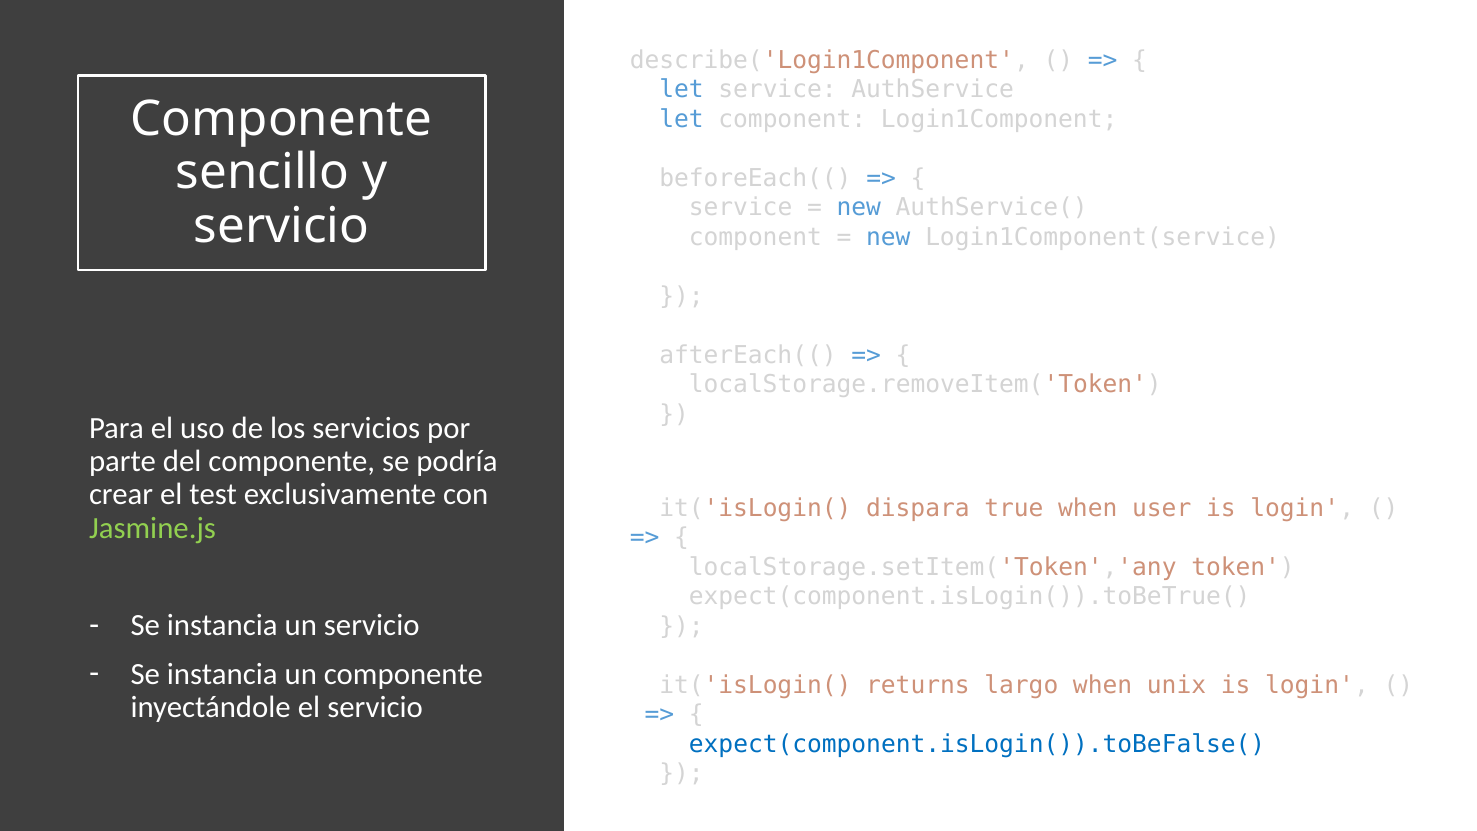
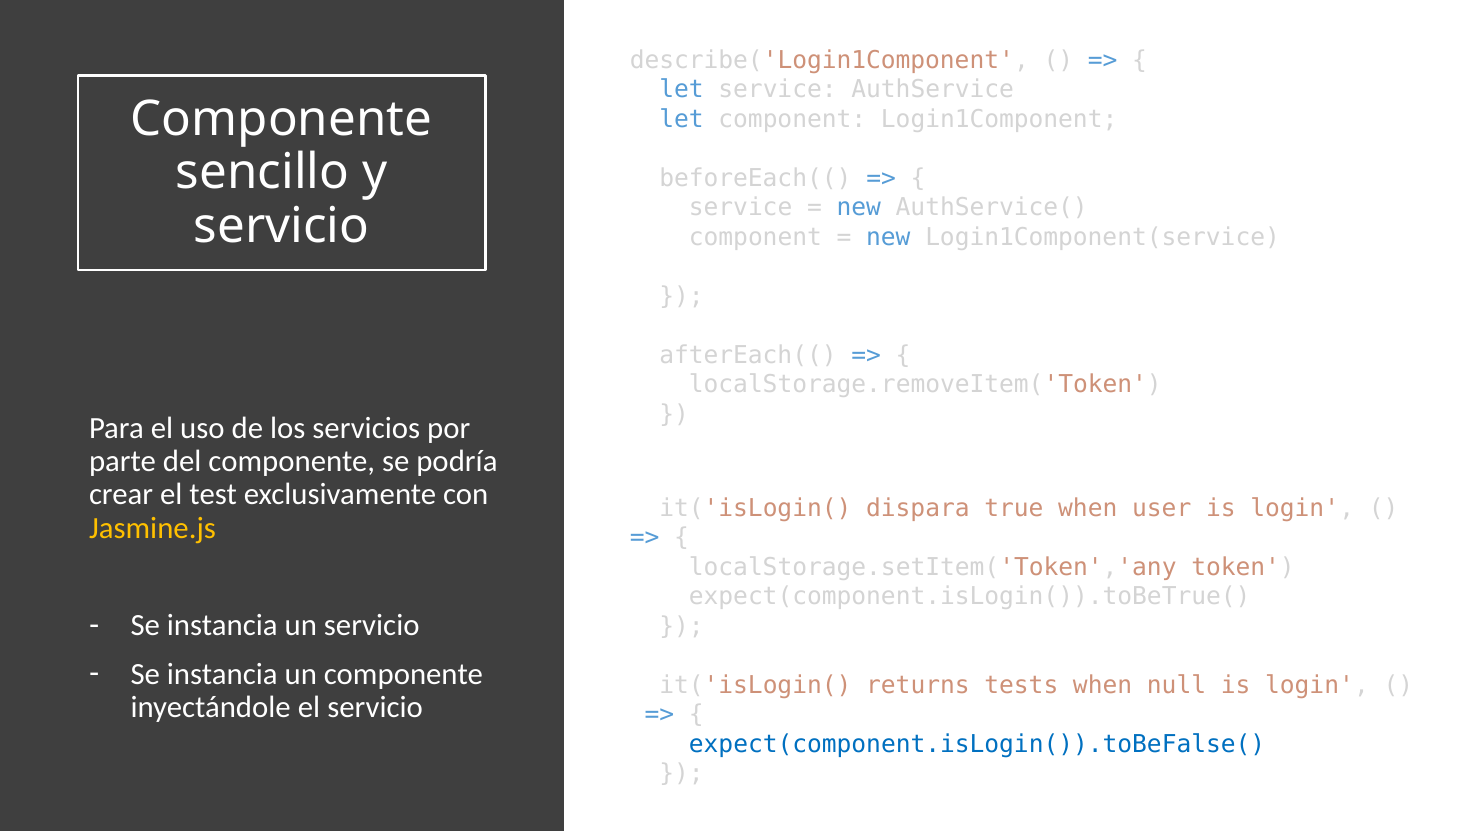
Jasmine.js colour: light green -> yellow
largo: largo -> tests
unix: unix -> null
